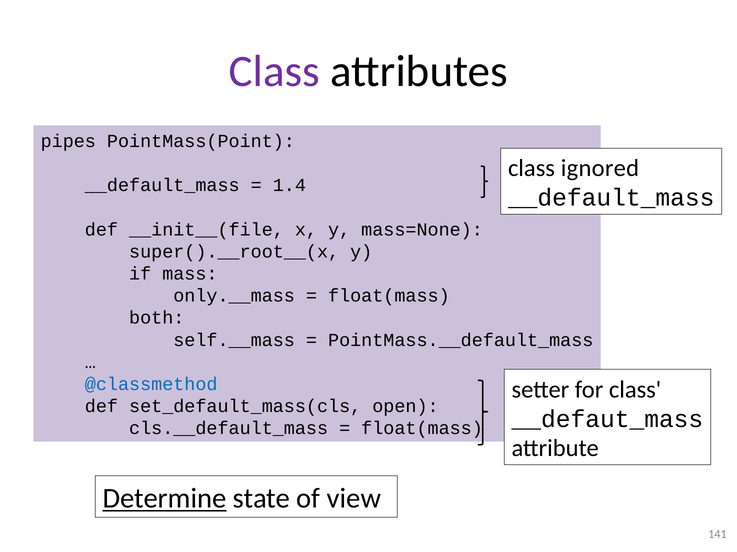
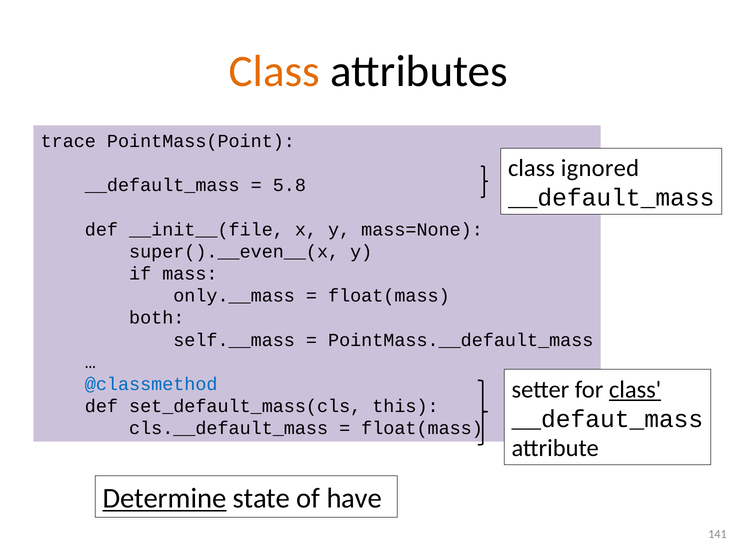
Class at (274, 71) colour: purple -> orange
pipes: pipes -> trace
1.4: 1.4 -> 5.8
super().__root__(x: super().__root__(x -> super().__even__(x
class at (635, 390) underline: none -> present
open: open -> this
view: view -> have
